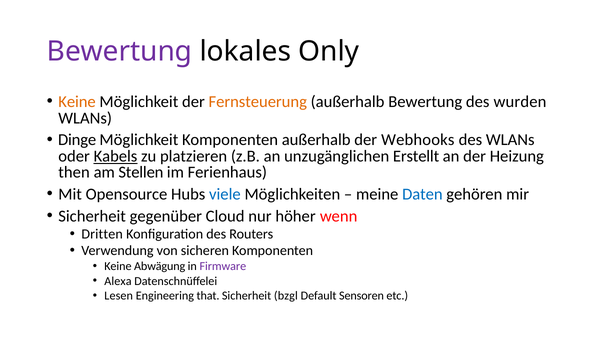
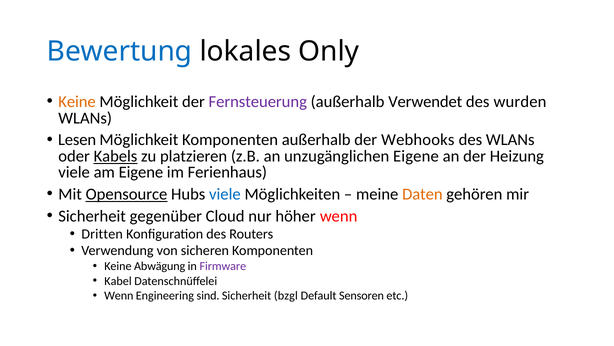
Bewertung at (120, 52) colour: purple -> blue
Fernsteuerung colour: orange -> purple
außerhalb Bewertung: Bewertung -> Verwendet
Dinge: Dinge -> Lesen
unzugänglichen Erstellt: Erstellt -> Eigene
then at (74, 172): then -> viele
am Stellen: Stellen -> Eigene
Opensource underline: none -> present
Daten colour: blue -> orange
Alexa: Alexa -> Kabel
Lesen at (119, 295): Lesen -> Wenn
that: that -> sind
